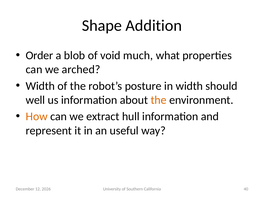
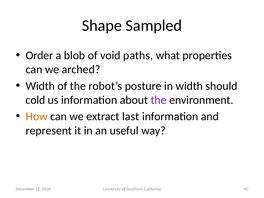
Addition: Addition -> Sampled
much: much -> paths
well: well -> cold
the at (159, 100) colour: orange -> purple
hull: hull -> last
